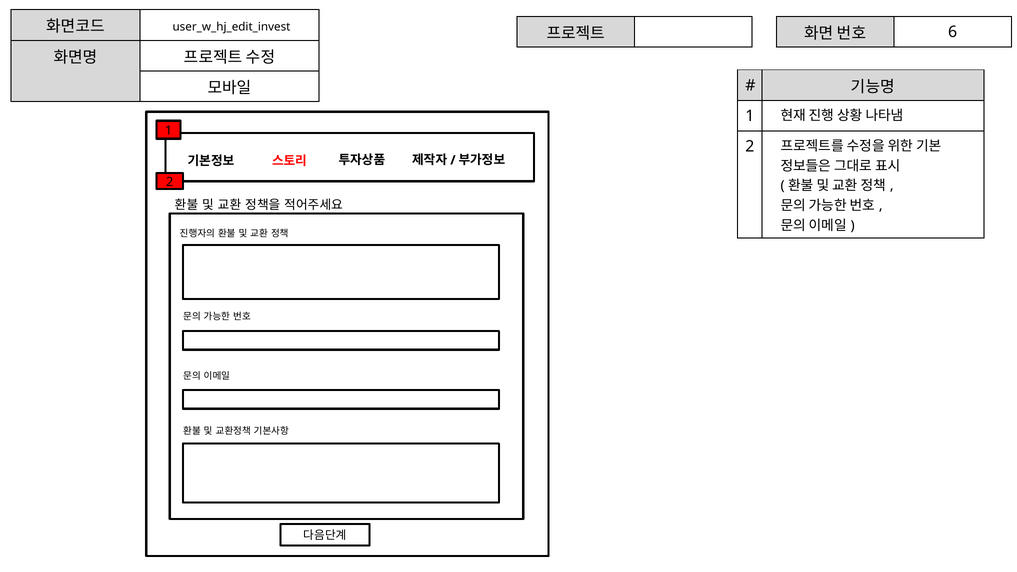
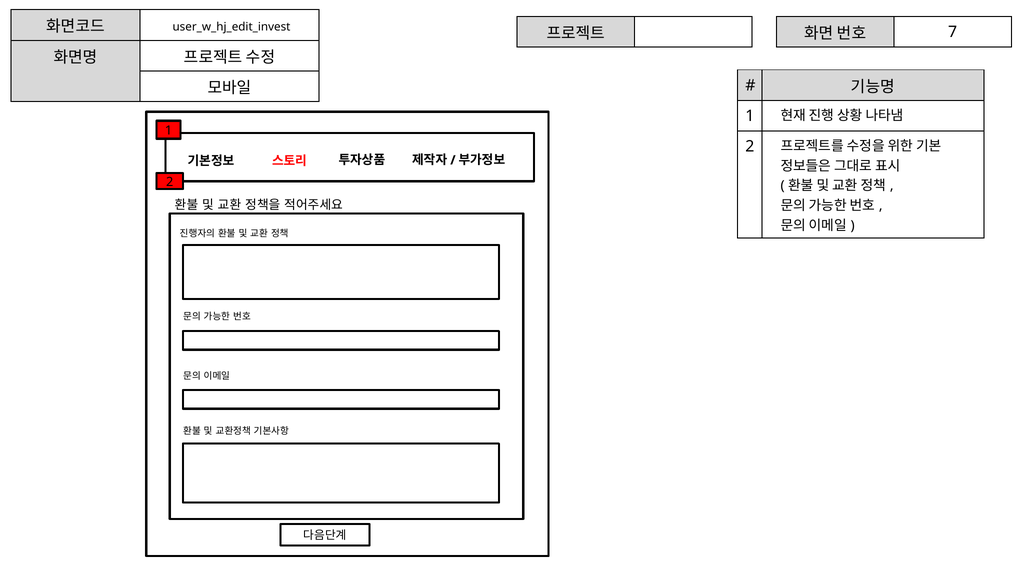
6: 6 -> 7
